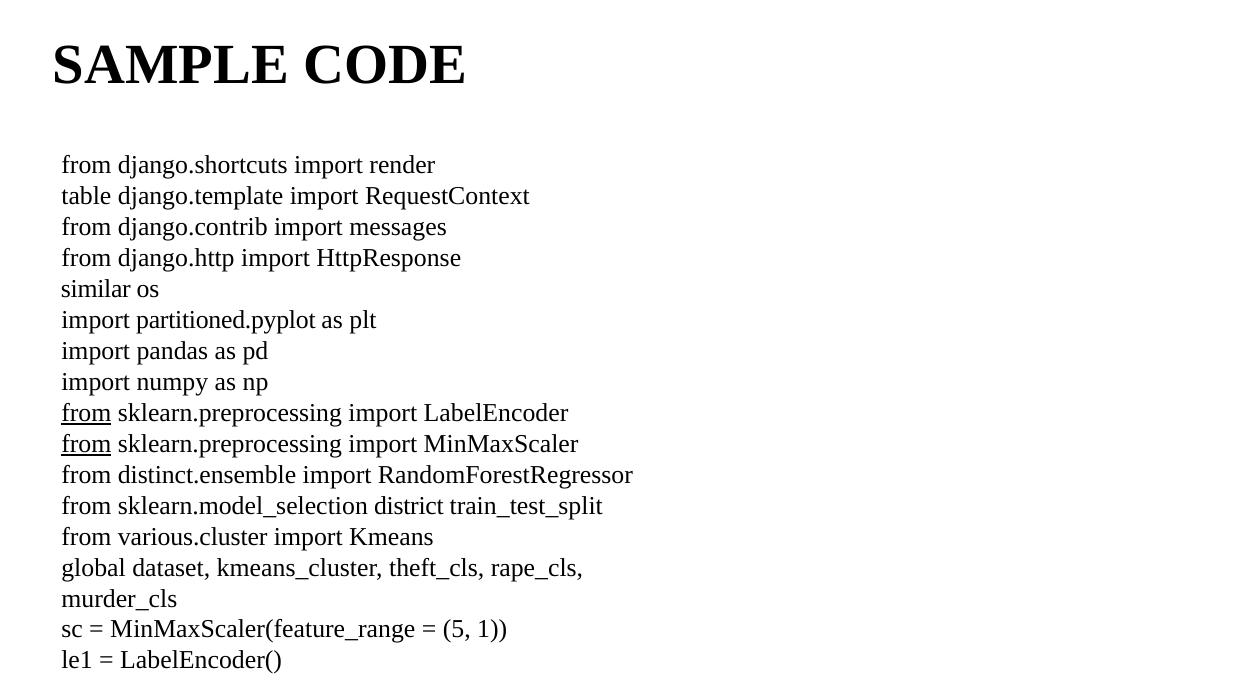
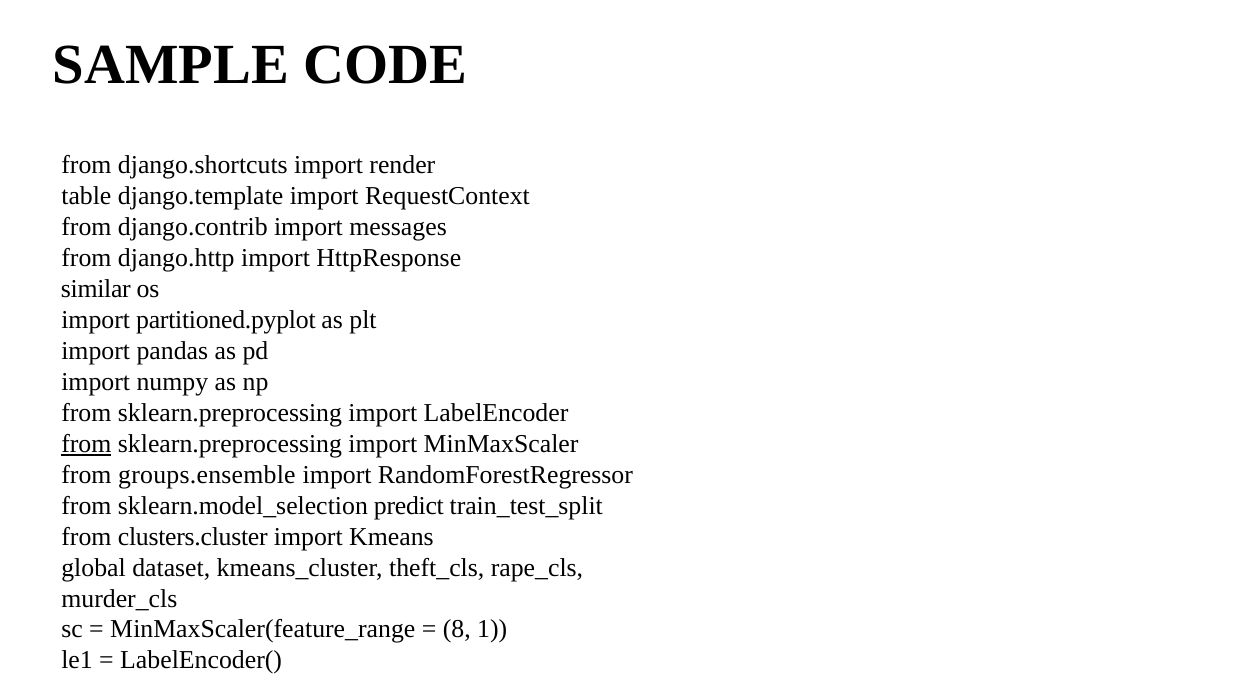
from at (86, 413) underline: present -> none
distinct.ensemble: distinct.ensemble -> groups.ensemble
district: district -> predict
various.cluster: various.cluster -> clusters.cluster
5: 5 -> 8
